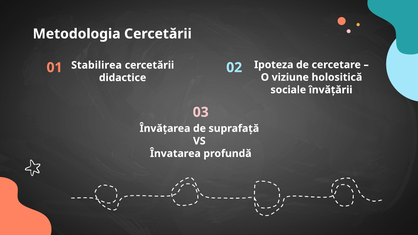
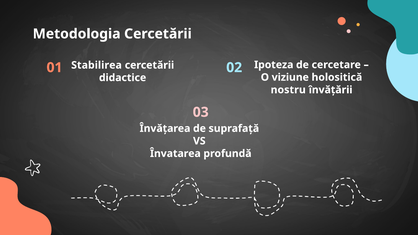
sociale: sociale -> nostru
